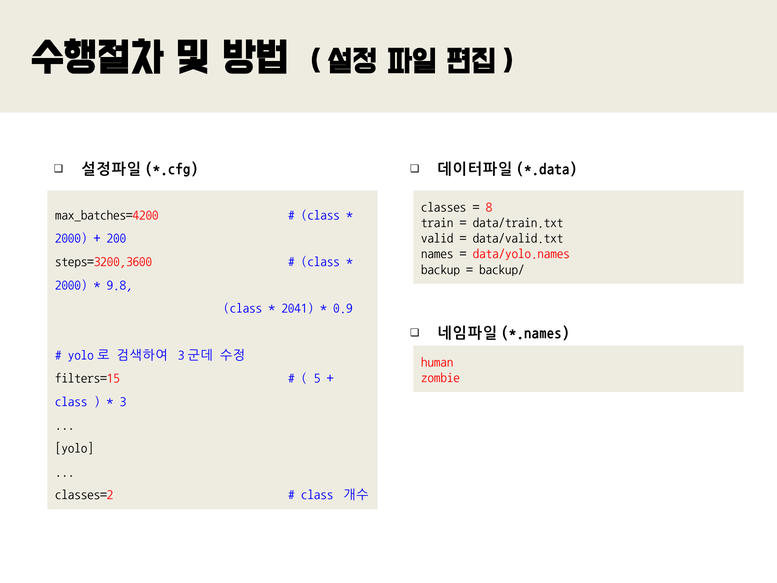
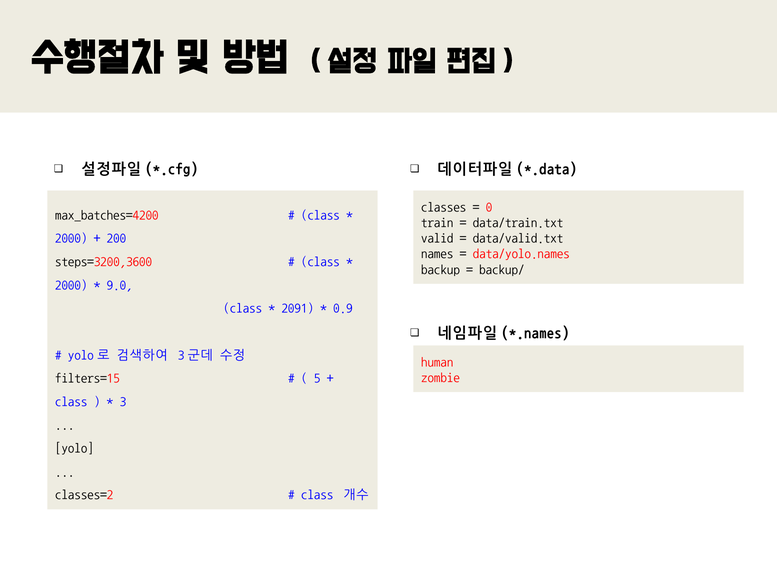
8: 8 -> 0
9.8: 9.8 -> 9.0
2041: 2041 -> 2091
